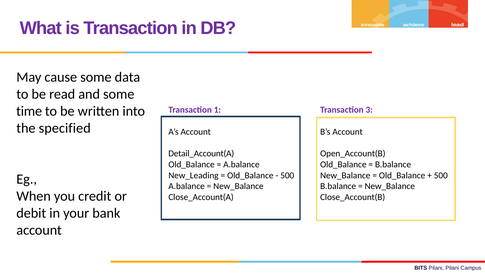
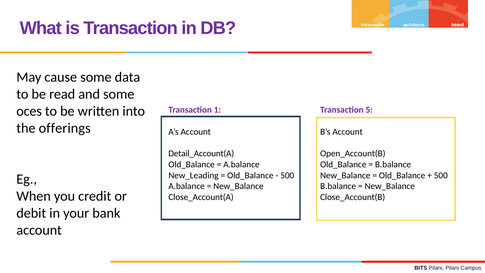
time: time -> oces
3: 3 -> 5
specified: specified -> offerings
